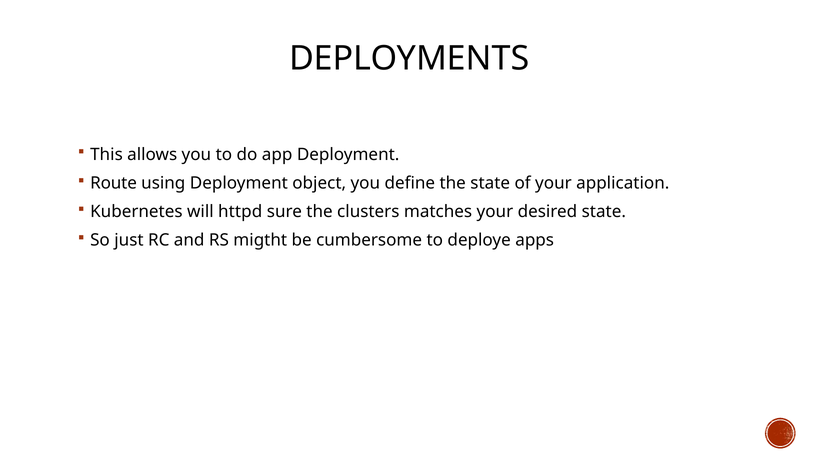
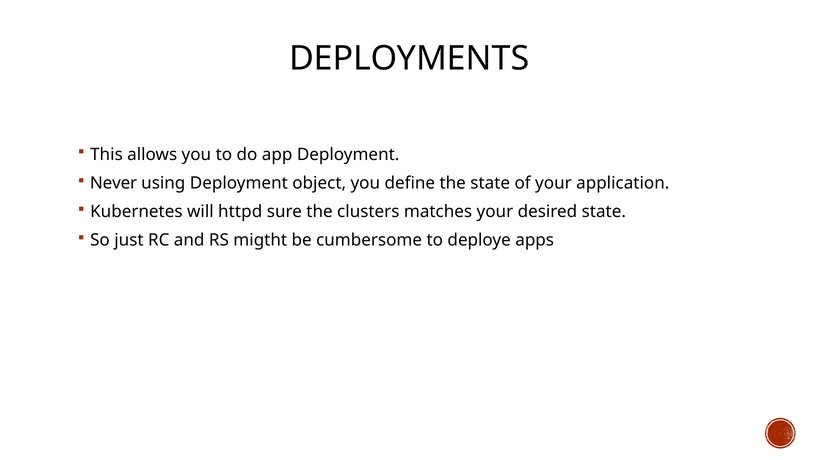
Route: Route -> Never
